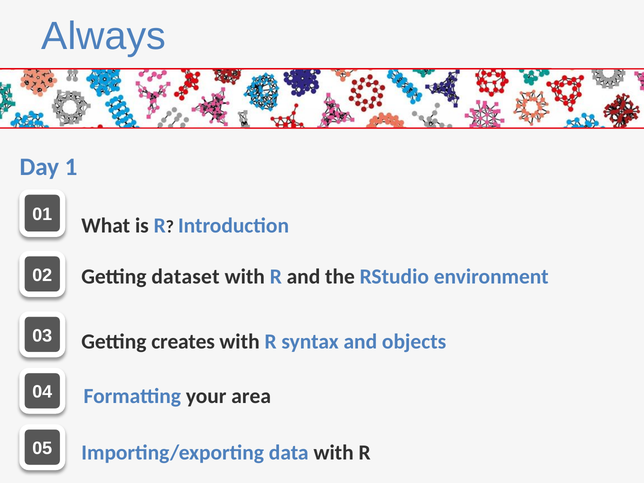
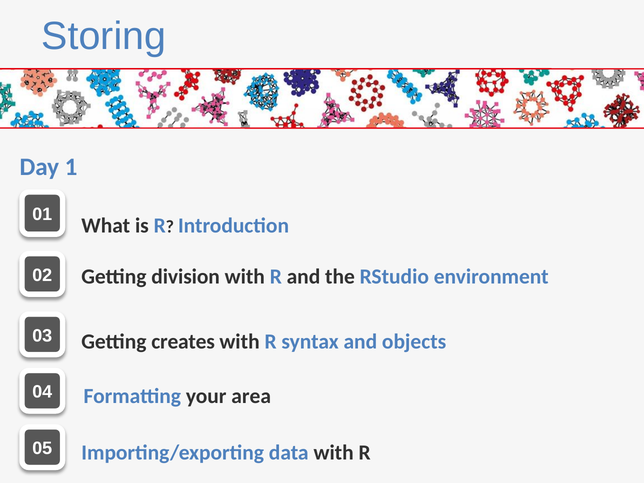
Always: Always -> Storing
dataset: dataset -> division
